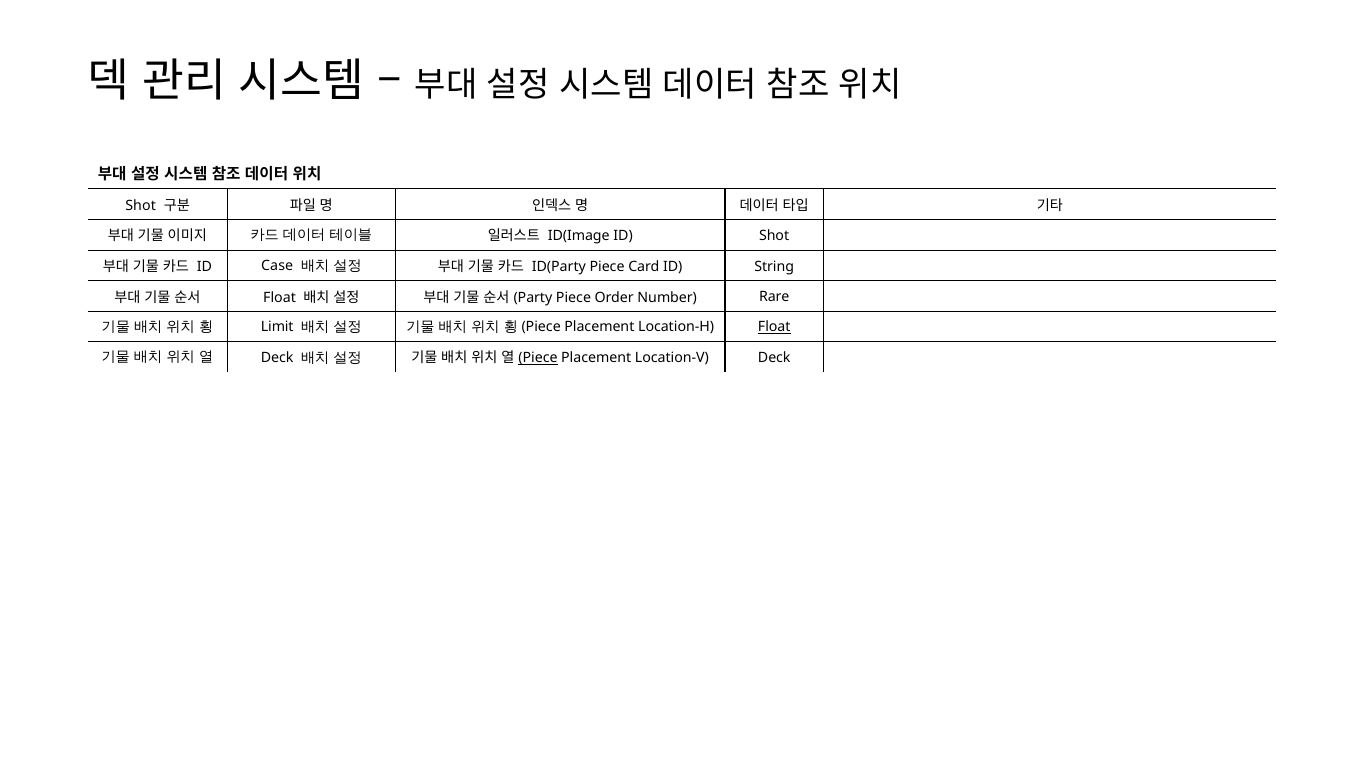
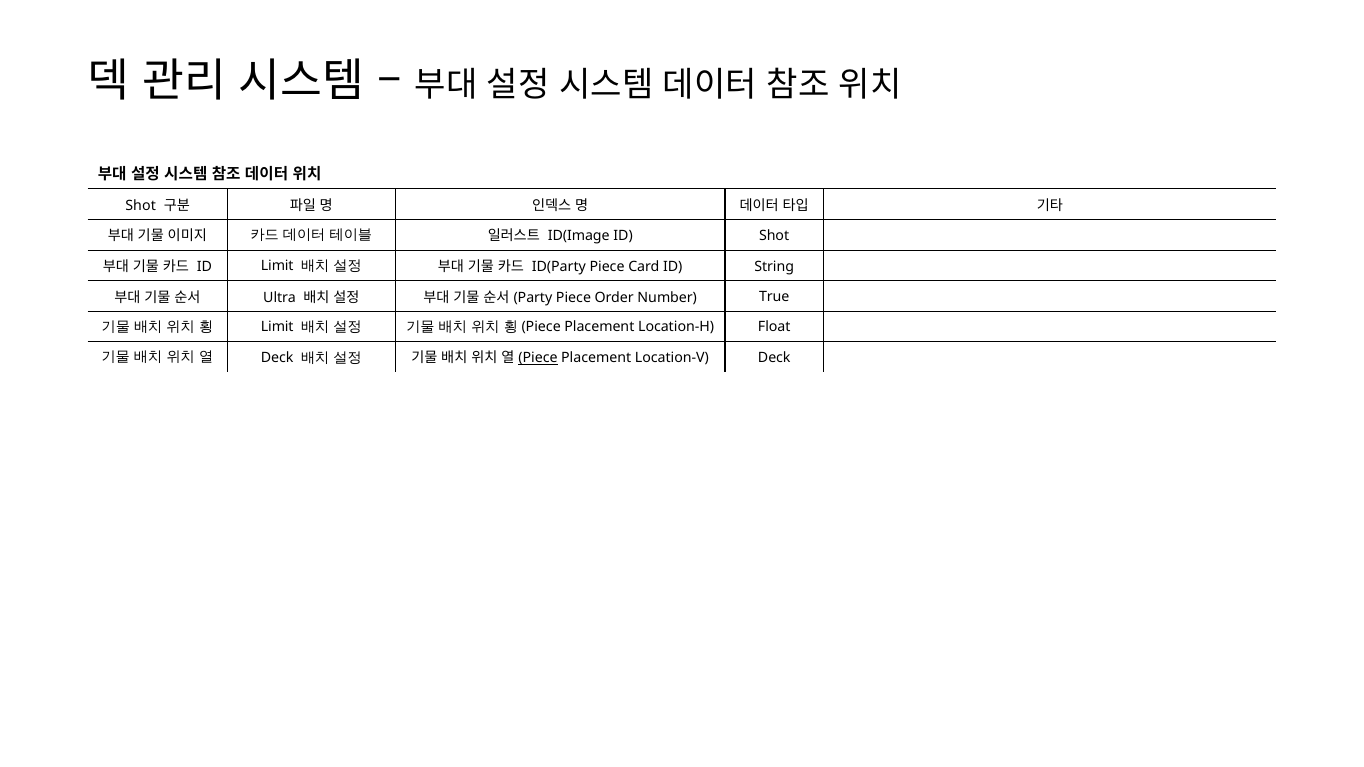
ID Case: Case -> Limit
Float at (280, 298): Float -> Ultra
Rare: Rare -> True
Float at (774, 327) underline: present -> none
